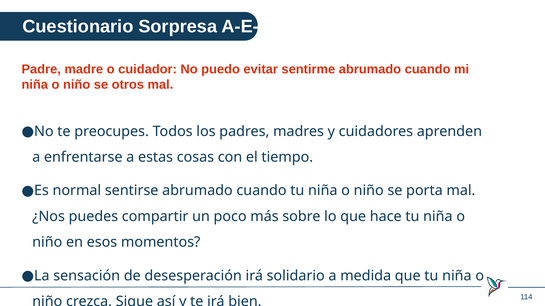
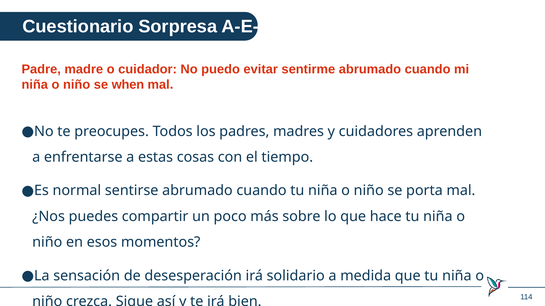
otros: otros -> when
